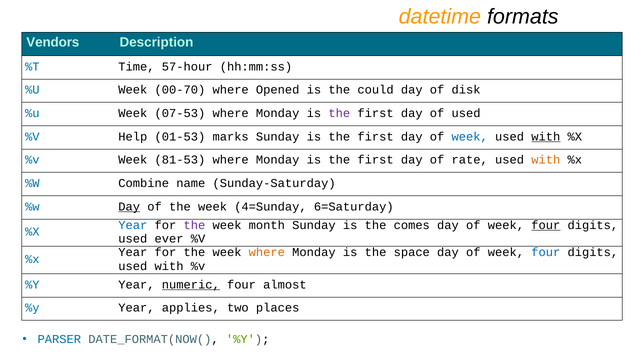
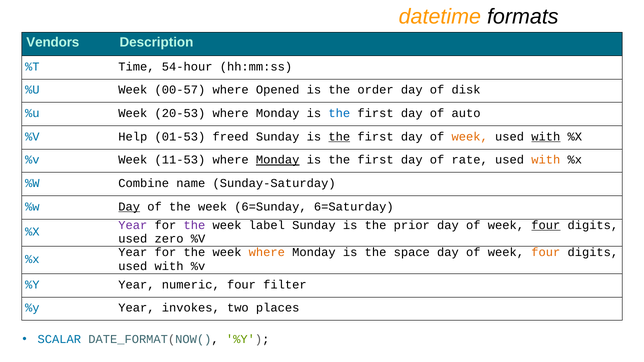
57-hour: 57-hour -> 54-hour
00-70: 00-70 -> 00-57
could: could -> order
07-53: 07-53 -> 20-53
the at (339, 113) colour: purple -> blue
of used: used -> auto
marks: marks -> freed
the at (339, 137) underline: none -> present
week at (470, 137) colour: blue -> orange
81-53: 81-53 -> 11-53
Monday at (278, 160) underline: none -> present
4=Sunday: 4=Sunday -> 6=Sunday
Year at (133, 225) colour: blue -> purple
month: month -> label
comes: comes -> prior
ever: ever -> zero
four at (546, 253) colour: blue -> orange
numeric underline: present -> none
almost: almost -> filter
applies: applies -> invokes
PARSER: PARSER -> SCALAR
